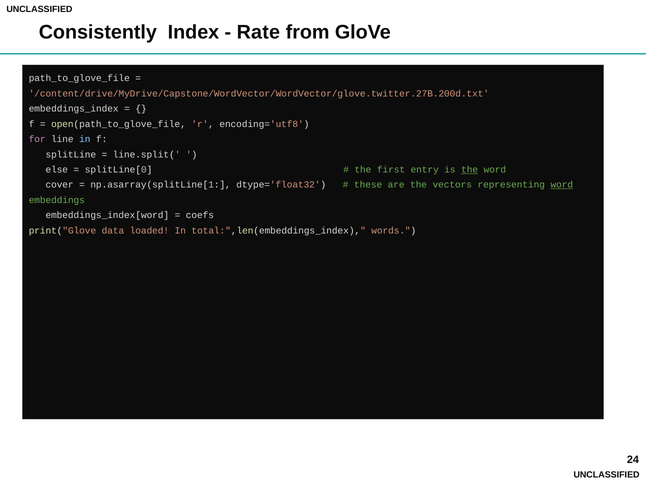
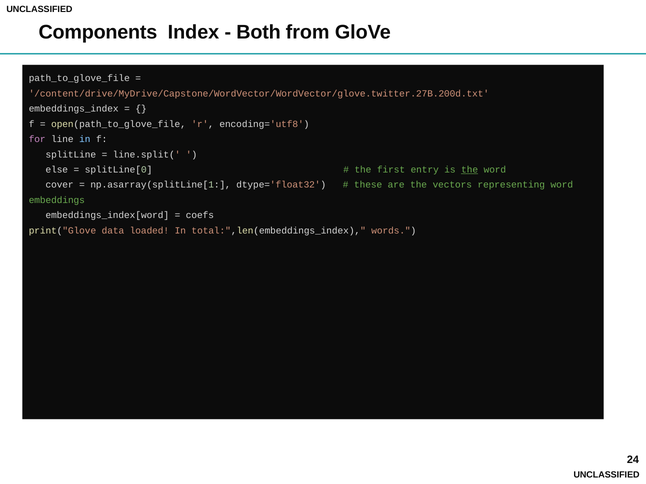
Consistently: Consistently -> Components
Rate: Rate -> Both
word at (562, 185) underline: present -> none
